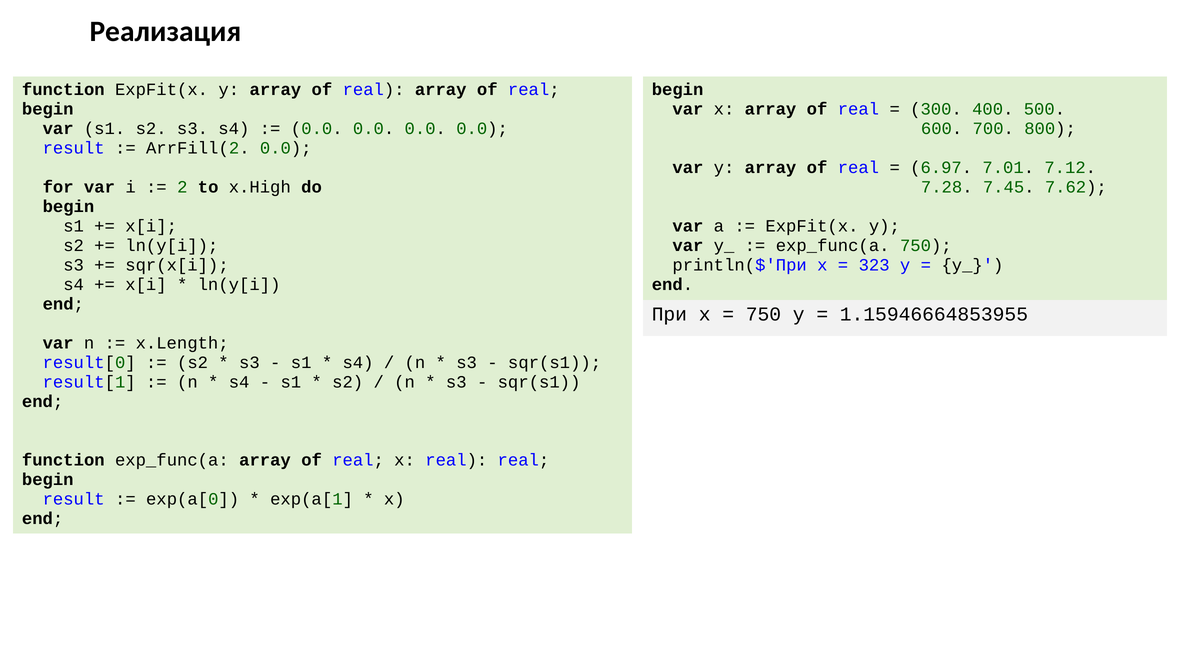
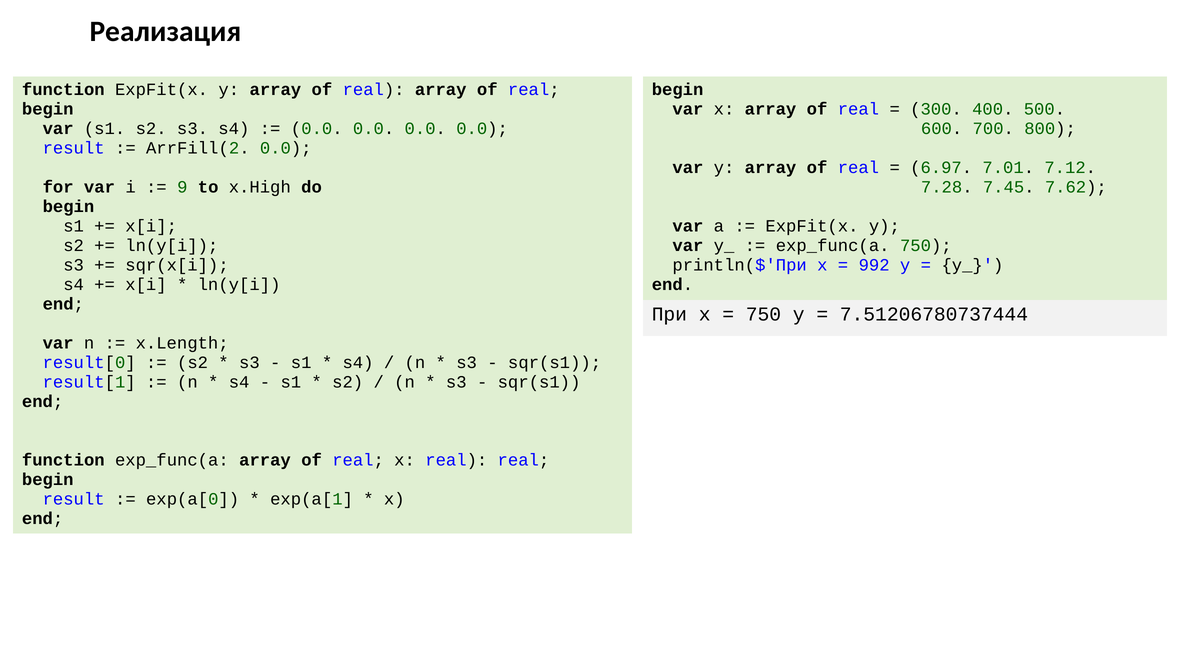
2: 2 -> 9
323: 323 -> 992
1.15946664853955: 1.15946664853955 -> 7.51206780737444
